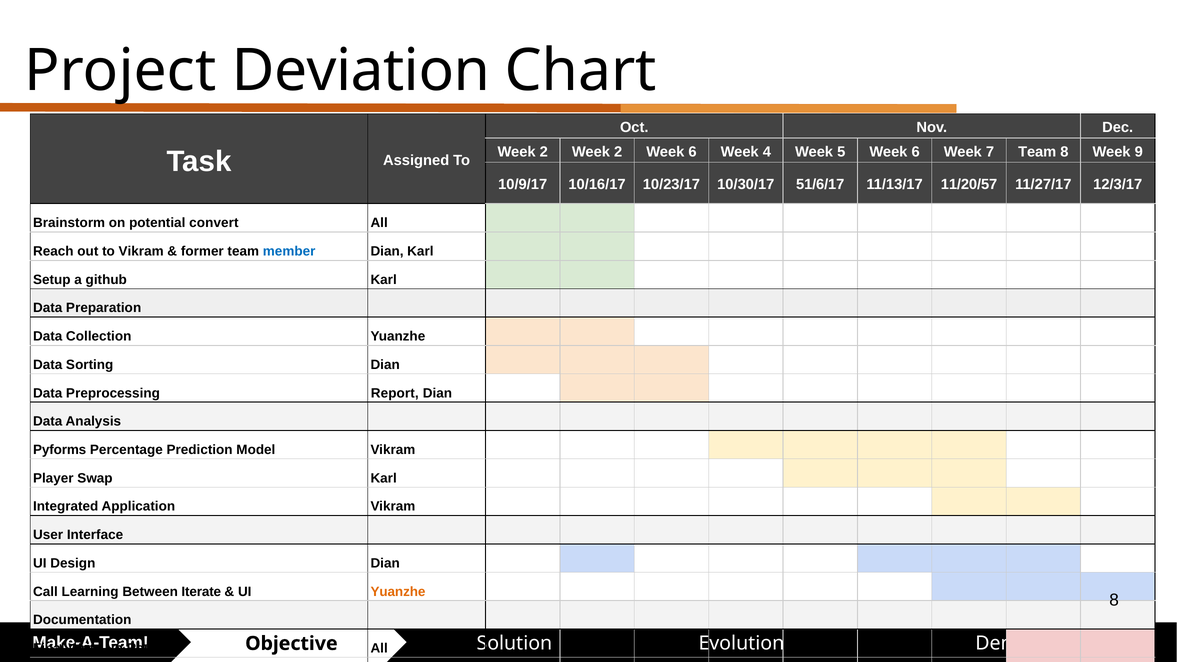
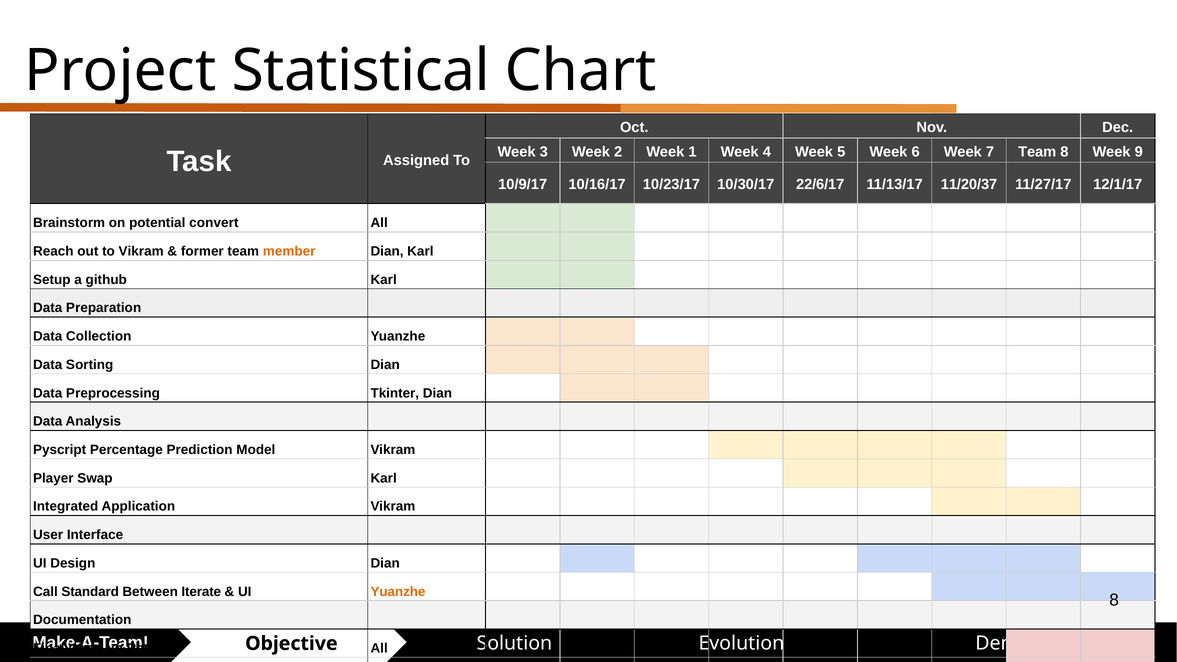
Deviation: Deviation -> Statistical
2 at (544, 152): 2 -> 3
2 Week 6: 6 -> 1
51/6/17: 51/6/17 -> 22/6/17
11/20/57: 11/20/57 -> 11/20/37
12/3/17: 12/3/17 -> 12/1/17
member colour: blue -> orange
Preprocessing Report: Report -> Tkinter
Pyforms: Pyforms -> Pyscript
Learning: Learning -> Standard
